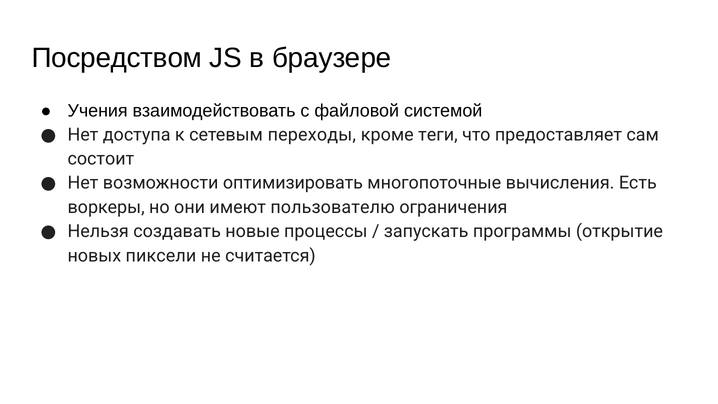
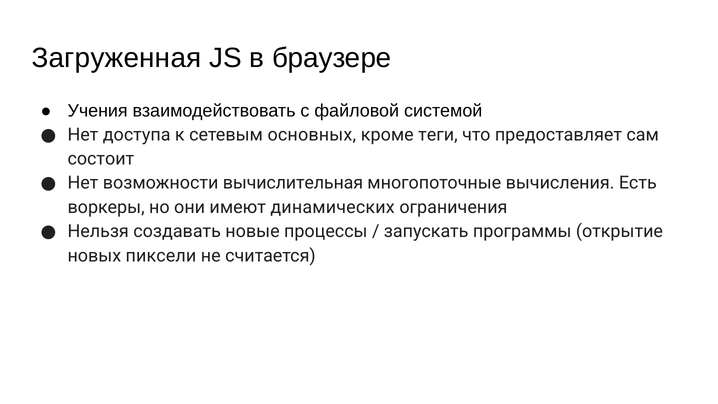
Посредством: Посредством -> Загруженная
переходы: переходы -> основных
оптимизировать: оптимизировать -> вычислительная
пользователю: пользователю -> динамических
